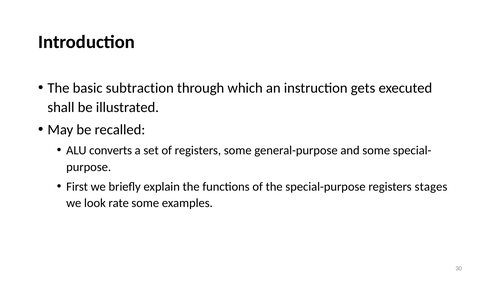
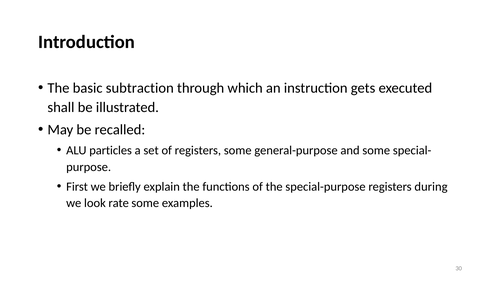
converts: converts -> particles
stages: stages -> during
